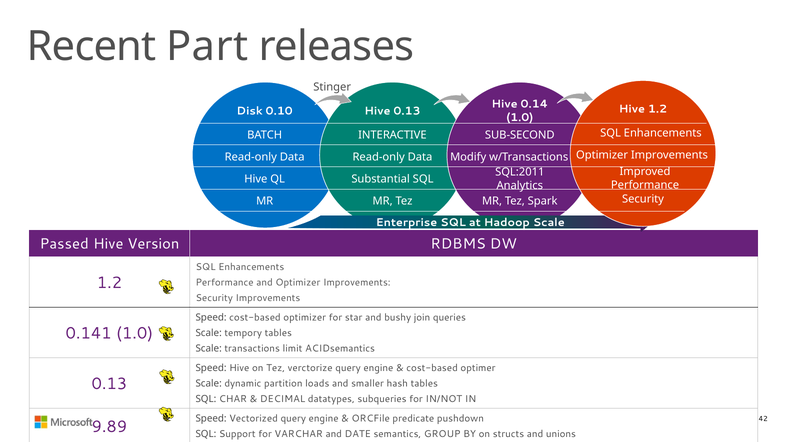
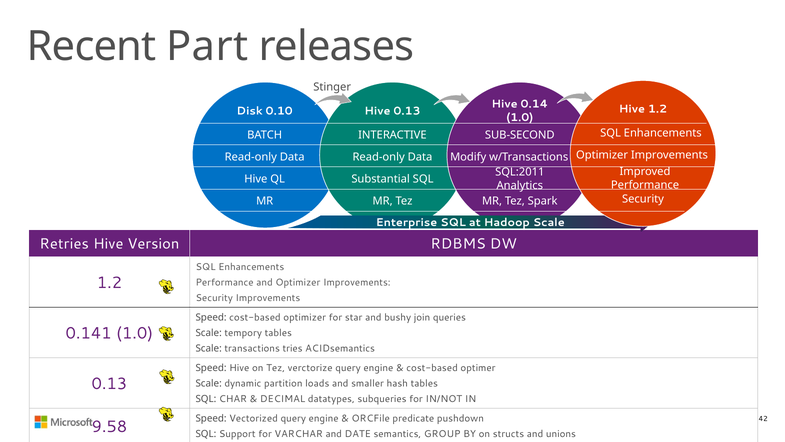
Passed: Passed -> Retries
limit: limit -> tries
9.89: 9.89 -> 9.58
